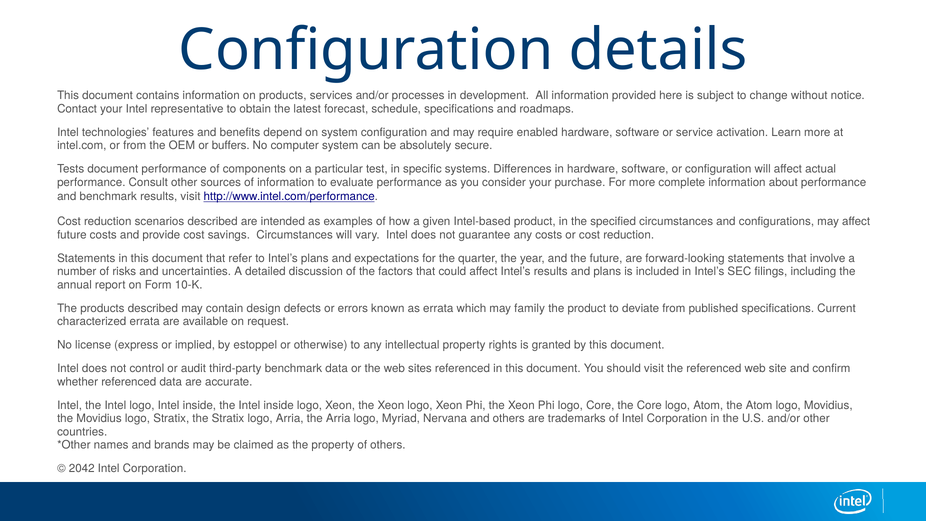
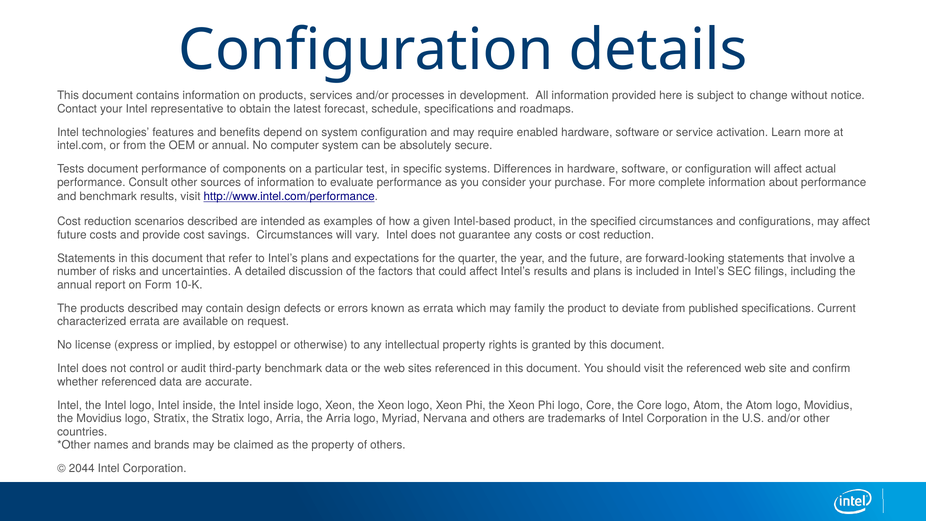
or buffers: buffers -> annual
2042: 2042 -> 2044
